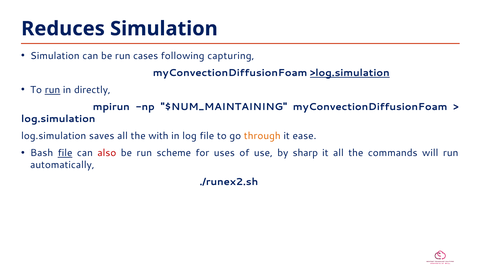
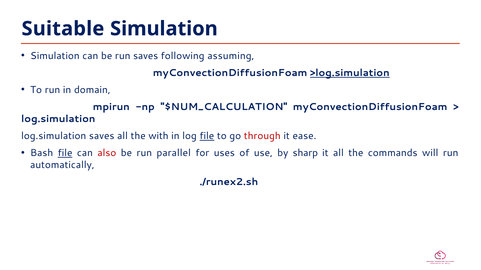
Reduces: Reduces -> Suitable
run cases: cases -> saves
capturing: capturing -> assuming
run at (52, 90) underline: present -> none
directly: directly -> domain
$NUM_MAINTAINING: $NUM_MAINTAINING -> $NUM_CALCULATION
file at (207, 136) underline: none -> present
through colour: orange -> red
scheme: scheme -> parallel
